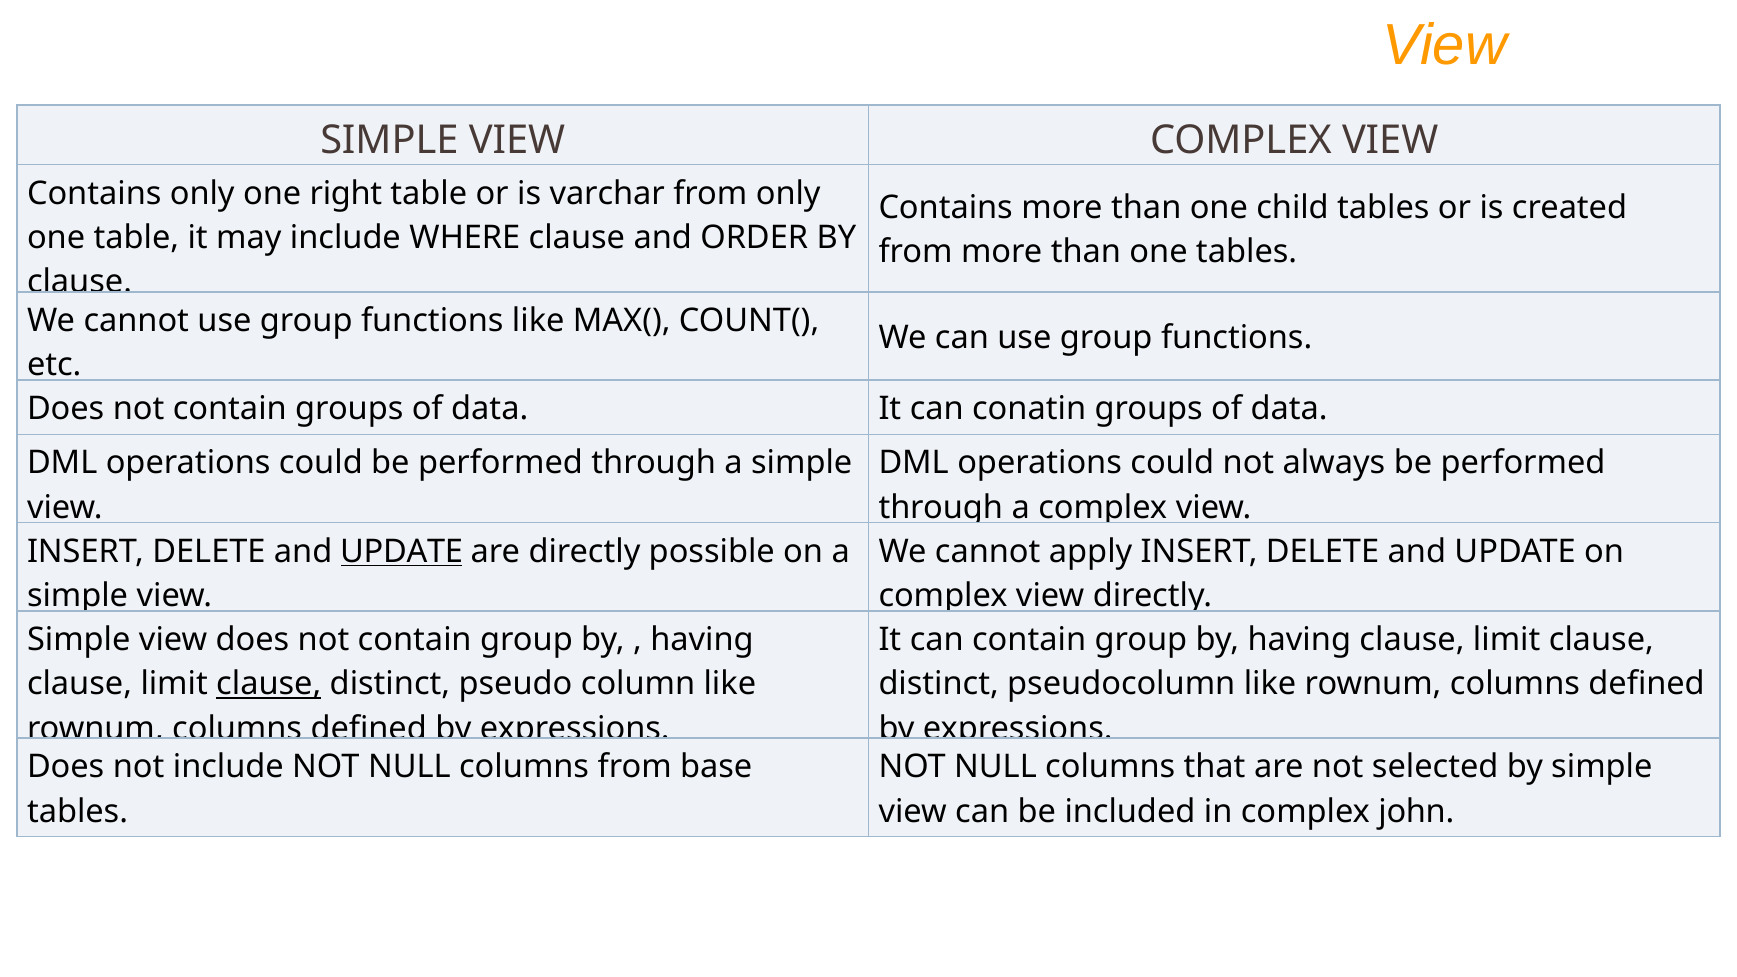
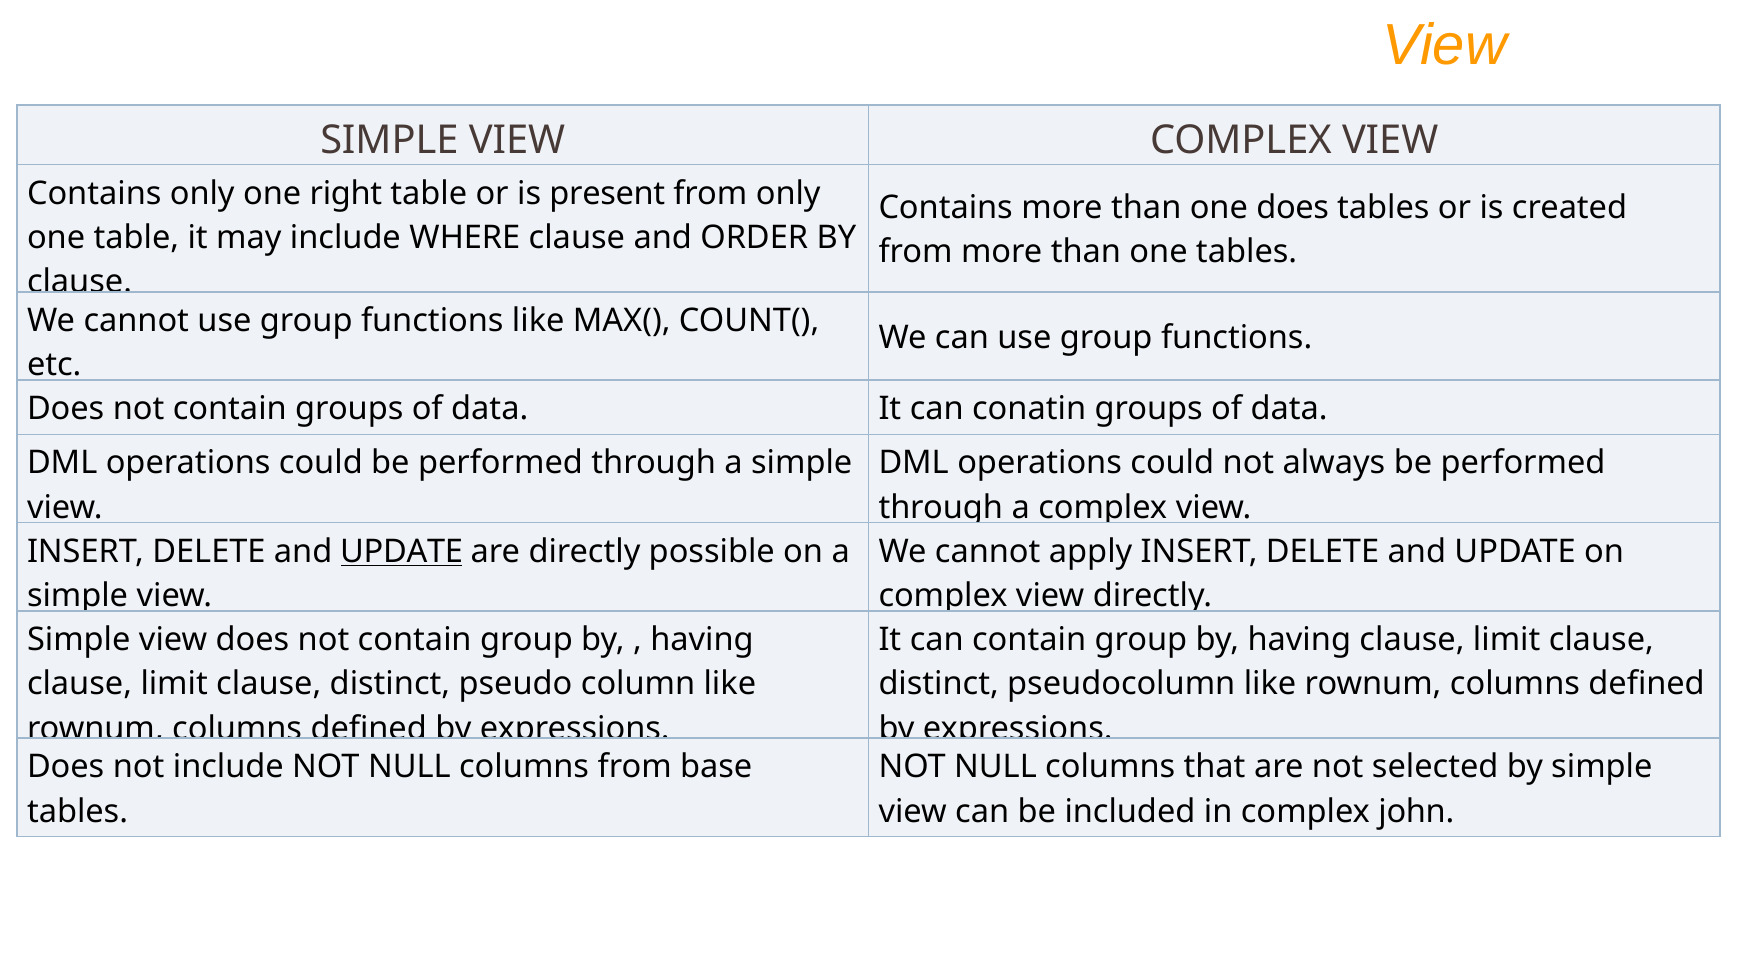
varchar: varchar -> present
one child: child -> does
clause at (269, 684) underline: present -> none
